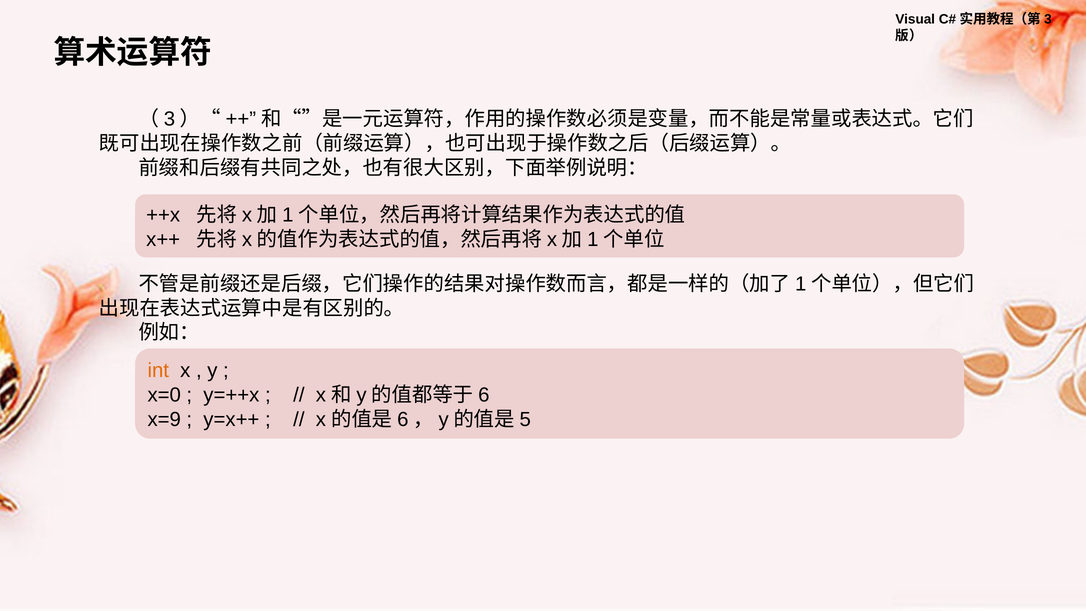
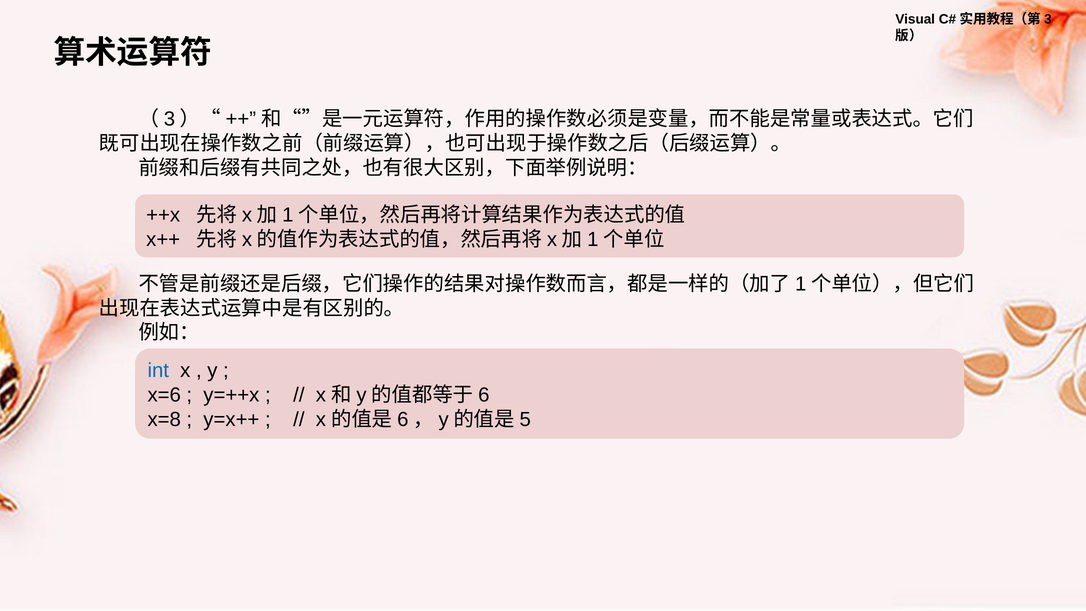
int colour: orange -> blue
x=0: x=0 -> x=6
x=9: x=9 -> x=8
